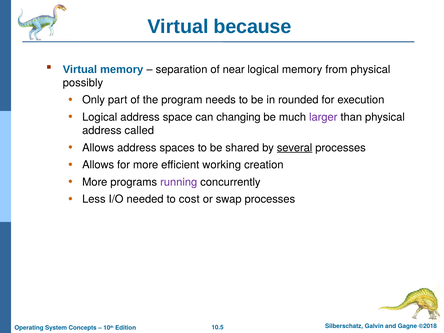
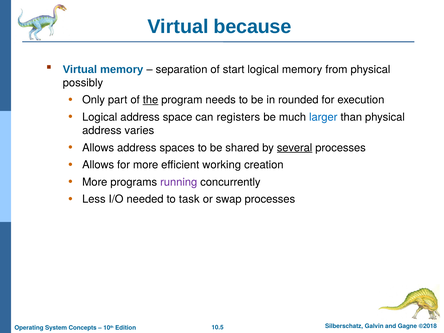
near: near -> start
the underline: none -> present
changing: changing -> registers
larger colour: purple -> blue
called: called -> varies
cost: cost -> task
